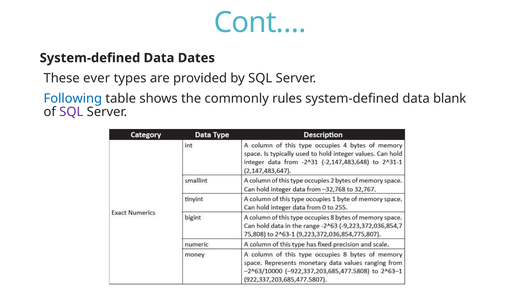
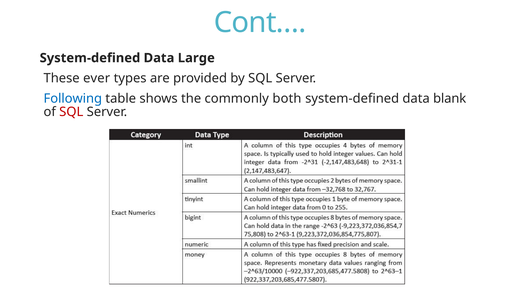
Dates: Dates -> Large
rules: rules -> both
SQL at (71, 112) colour: purple -> red
